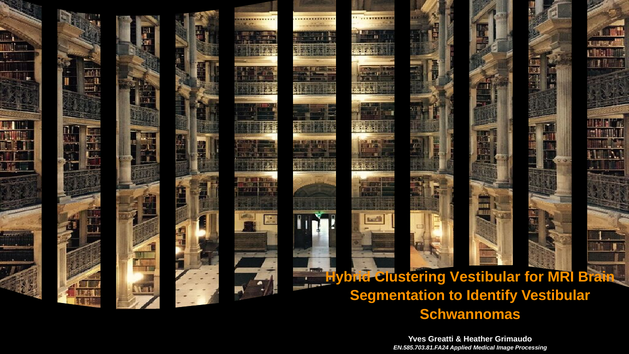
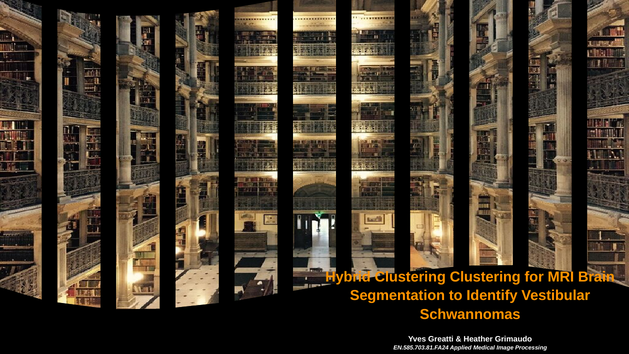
Clustering Vestibular: Vestibular -> Clustering
